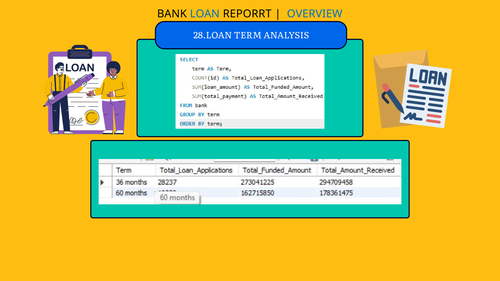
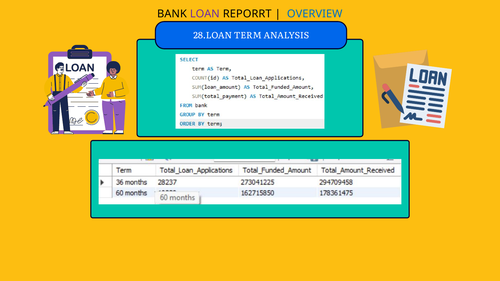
LOAN colour: blue -> purple
